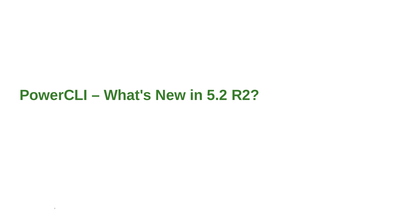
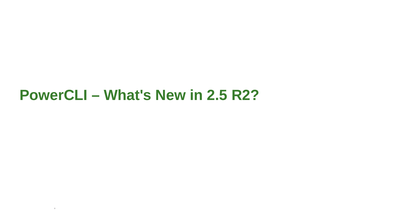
5.2: 5.2 -> 2.5
